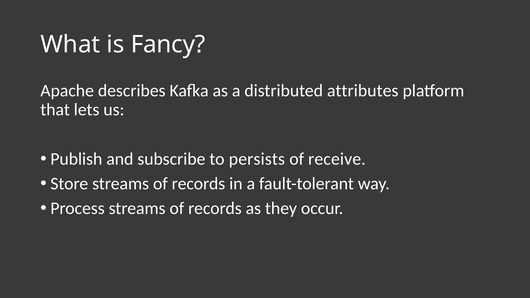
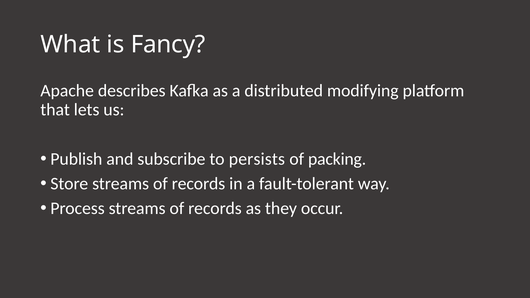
attributes: attributes -> modifying
receive: receive -> packing
